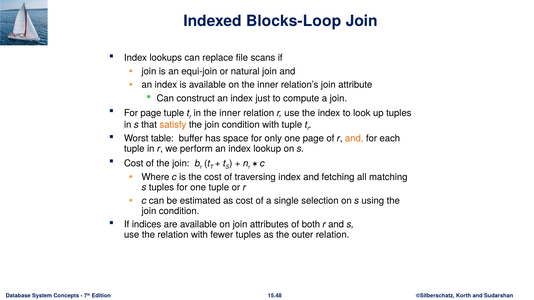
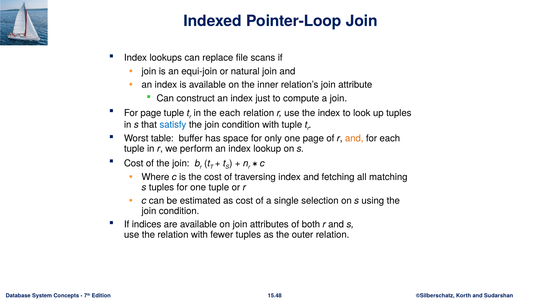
Blocks-Loop: Blocks-Loop -> Pointer-Loop
in the inner: inner -> each
satisfy colour: orange -> blue
